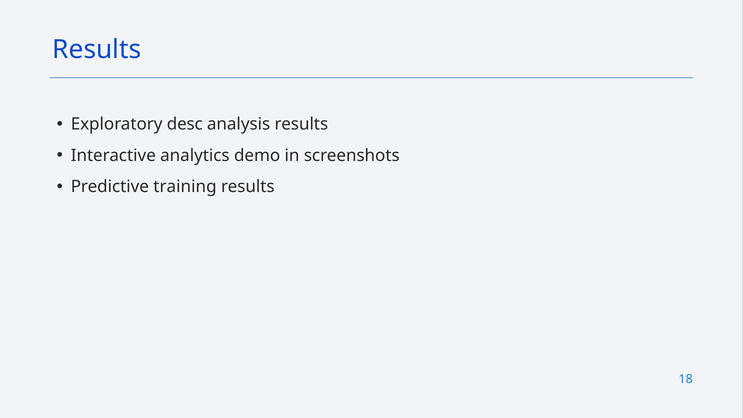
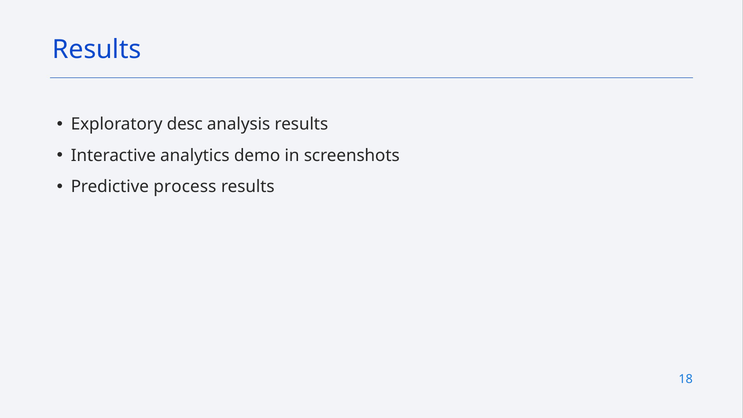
training: training -> process
